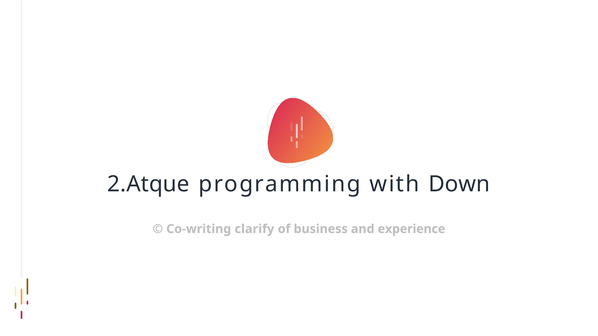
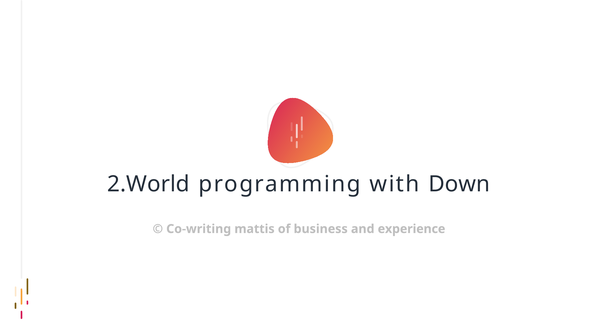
2.Atque: 2.Atque -> 2.World
clarify: clarify -> mattis
